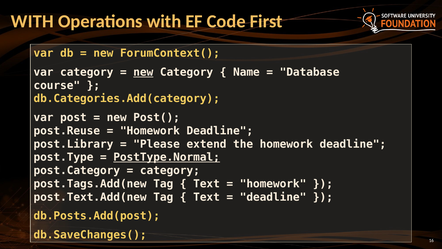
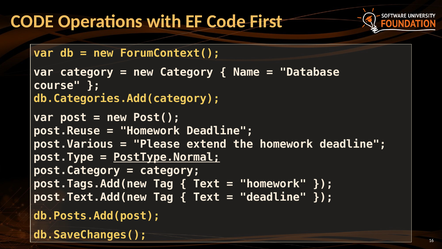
WITH at (32, 21): WITH -> CODE
new at (143, 72) underline: present -> none
post.Library: post.Library -> post.Various
